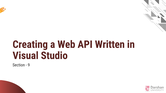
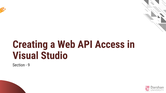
Written: Written -> Access
